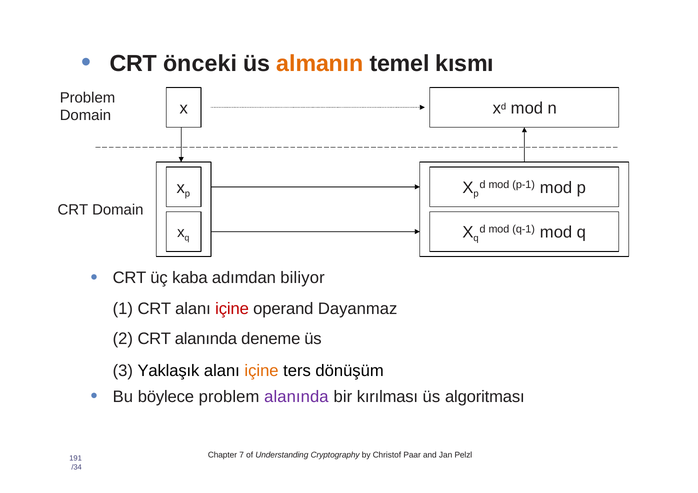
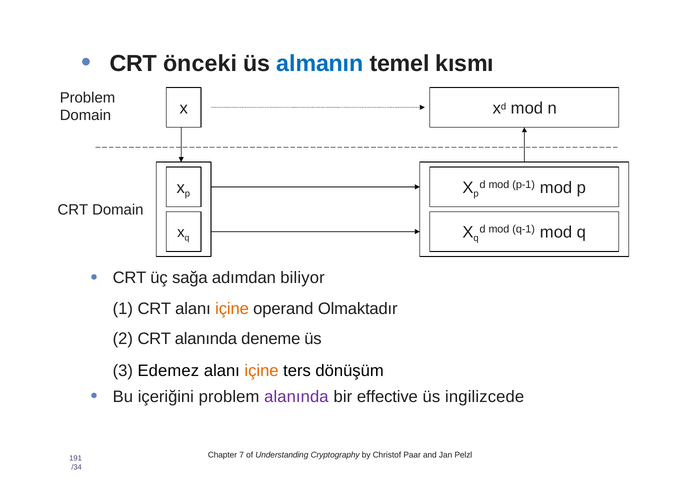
almanın colour: orange -> blue
kaba: kaba -> sağa
içine at (232, 309) colour: red -> orange
Dayanmaz: Dayanmaz -> Olmaktadır
Yaklaşık: Yaklaşık -> Edemez
böylece: böylece -> içeriğini
kırılması: kırılması -> effective
algoritması: algoritması -> ingilizcede
